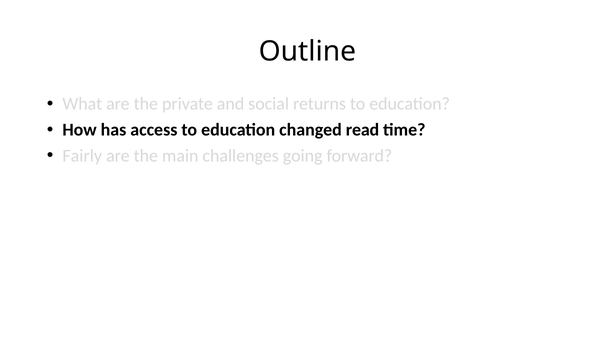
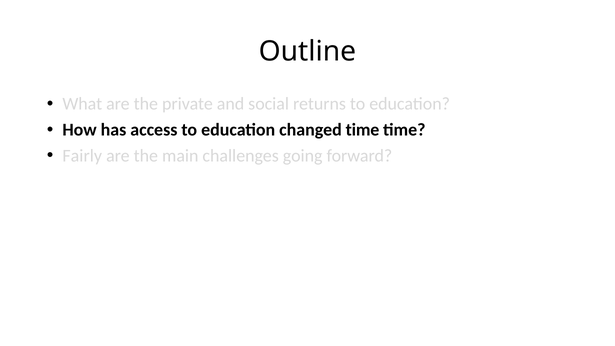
changed read: read -> time
